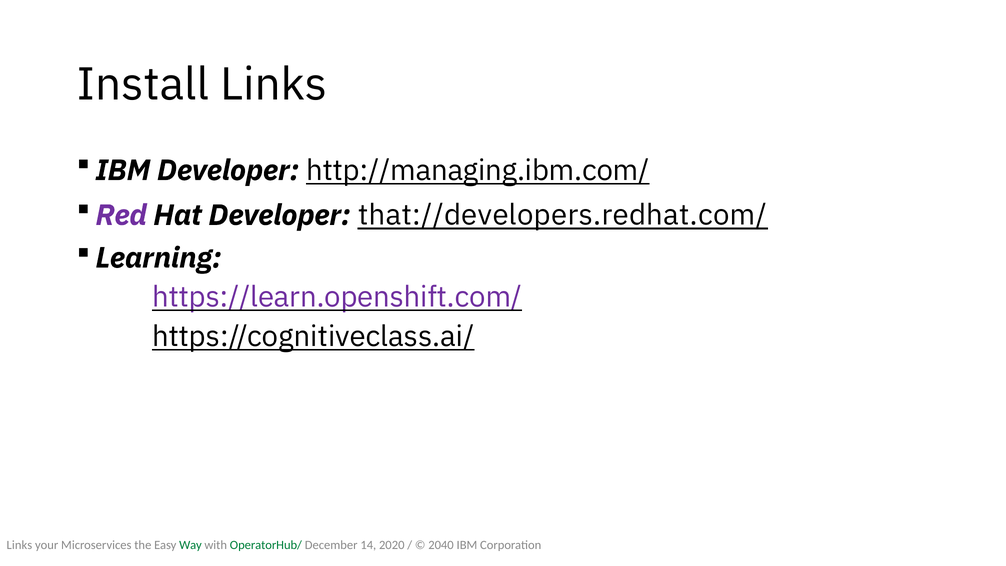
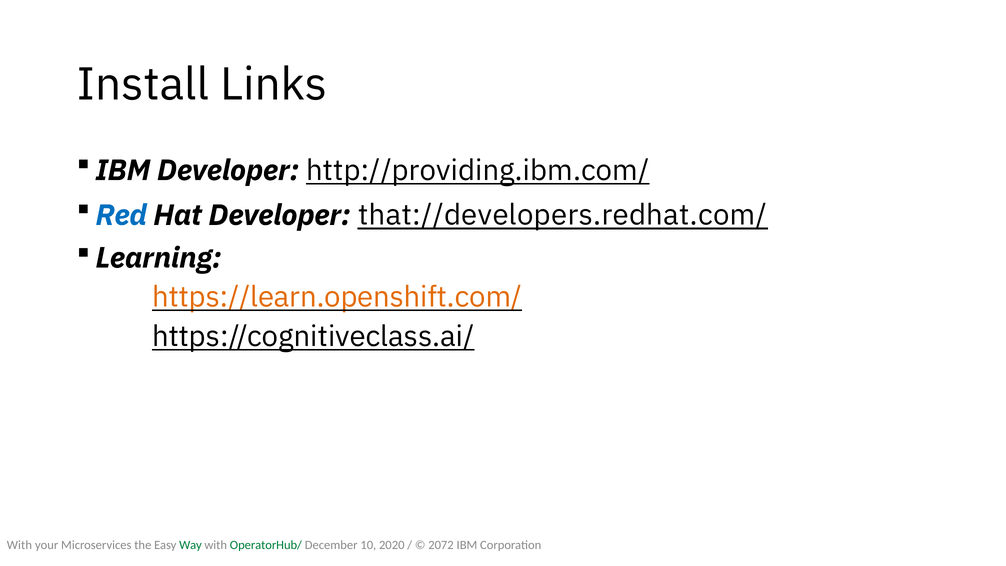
http://managing.ibm.com/: http://managing.ibm.com/ -> http://providing.ibm.com/
Red colour: purple -> blue
https://learn.openshift.com/ colour: purple -> orange
Links at (19, 545): Links -> With
14: 14 -> 10
2040: 2040 -> 2072
